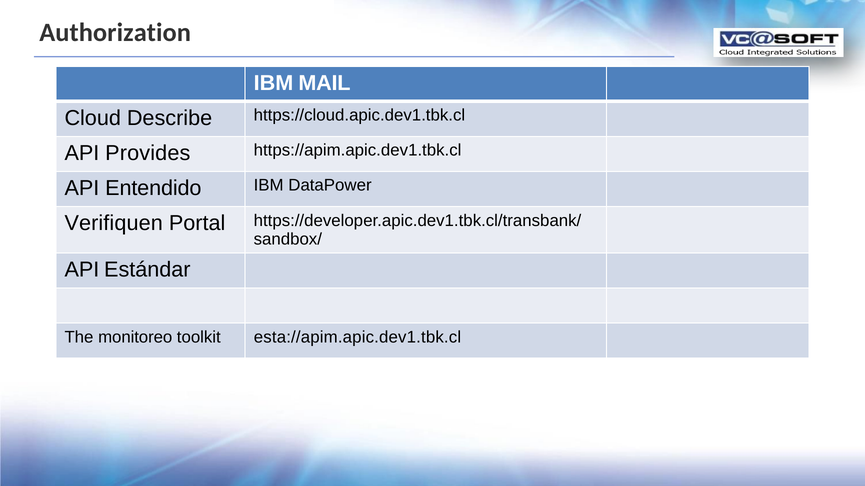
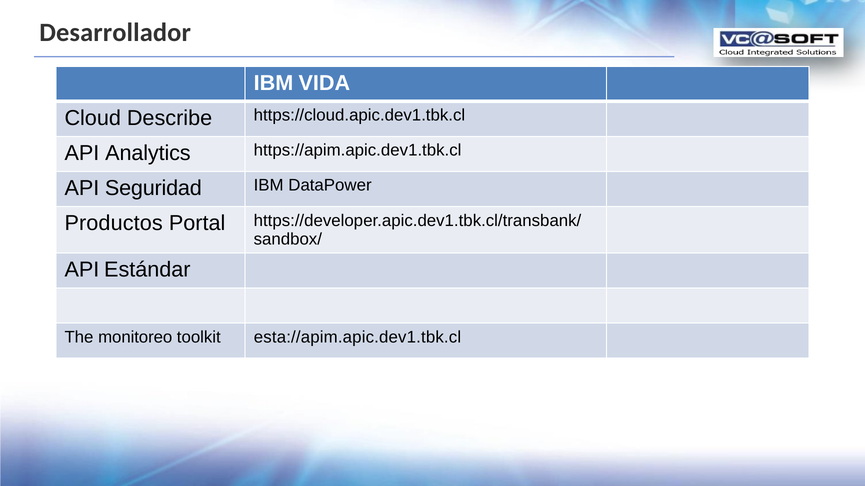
Authorization: Authorization -> Desarrollador
MAIL: MAIL -> VIDA
Provides: Provides -> Analytics
Entendido: Entendido -> Seguridad
Verifiquen: Verifiquen -> Productos
